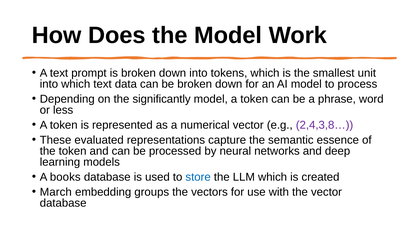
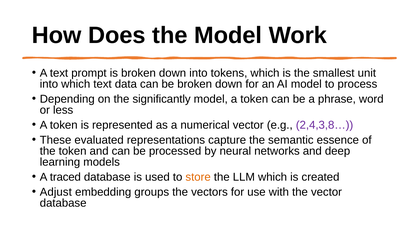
books: books -> traced
store colour: blue -> orange
March: March -> Adjust
